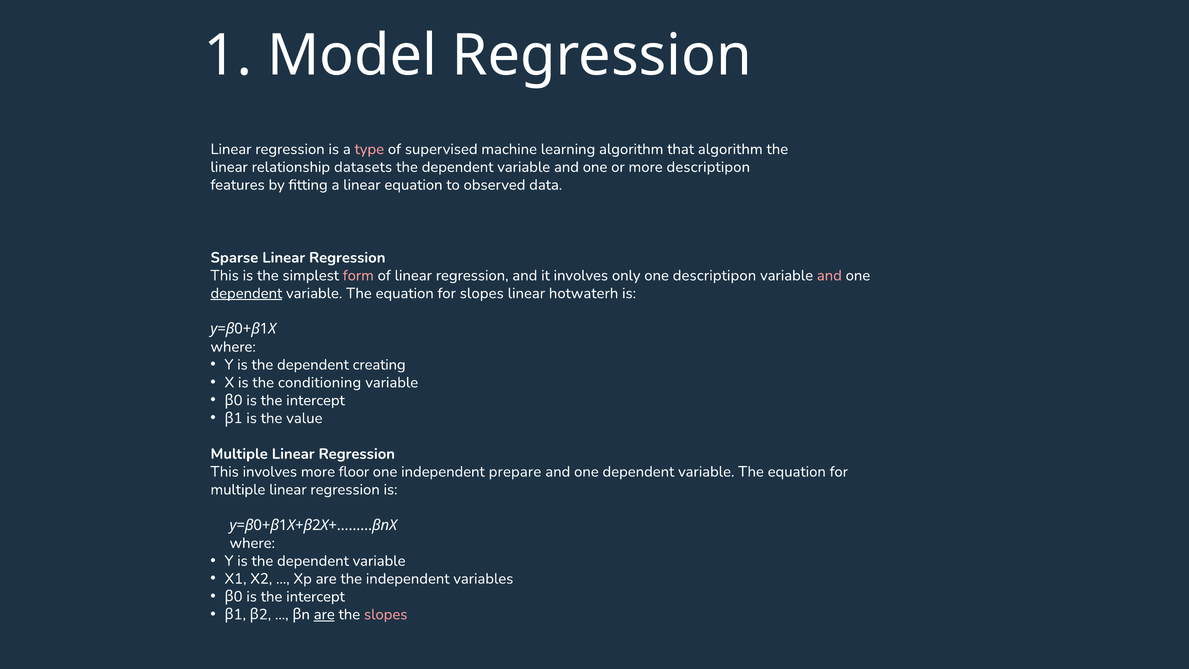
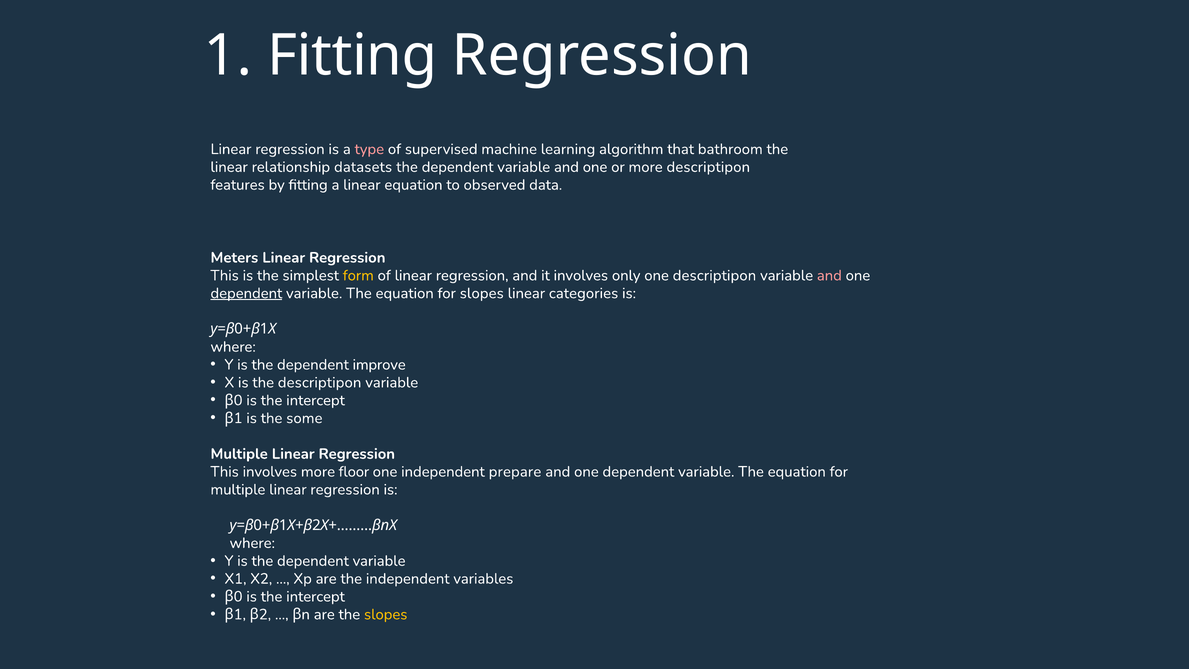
1 Model: Model -> Fitting
that algorithm: algorithm -> bathroom
Sparse: Sparse -> Meters
form colour: pink -> yellow
hotwaterh: hotwaterh -> categories
creating: creating -> improve
the conditioning: conditioning -> descriptipon
value: value -> some
are at (324, 614) underline: present -> none
slopes at (386, 614) colour: pink -> yellow
